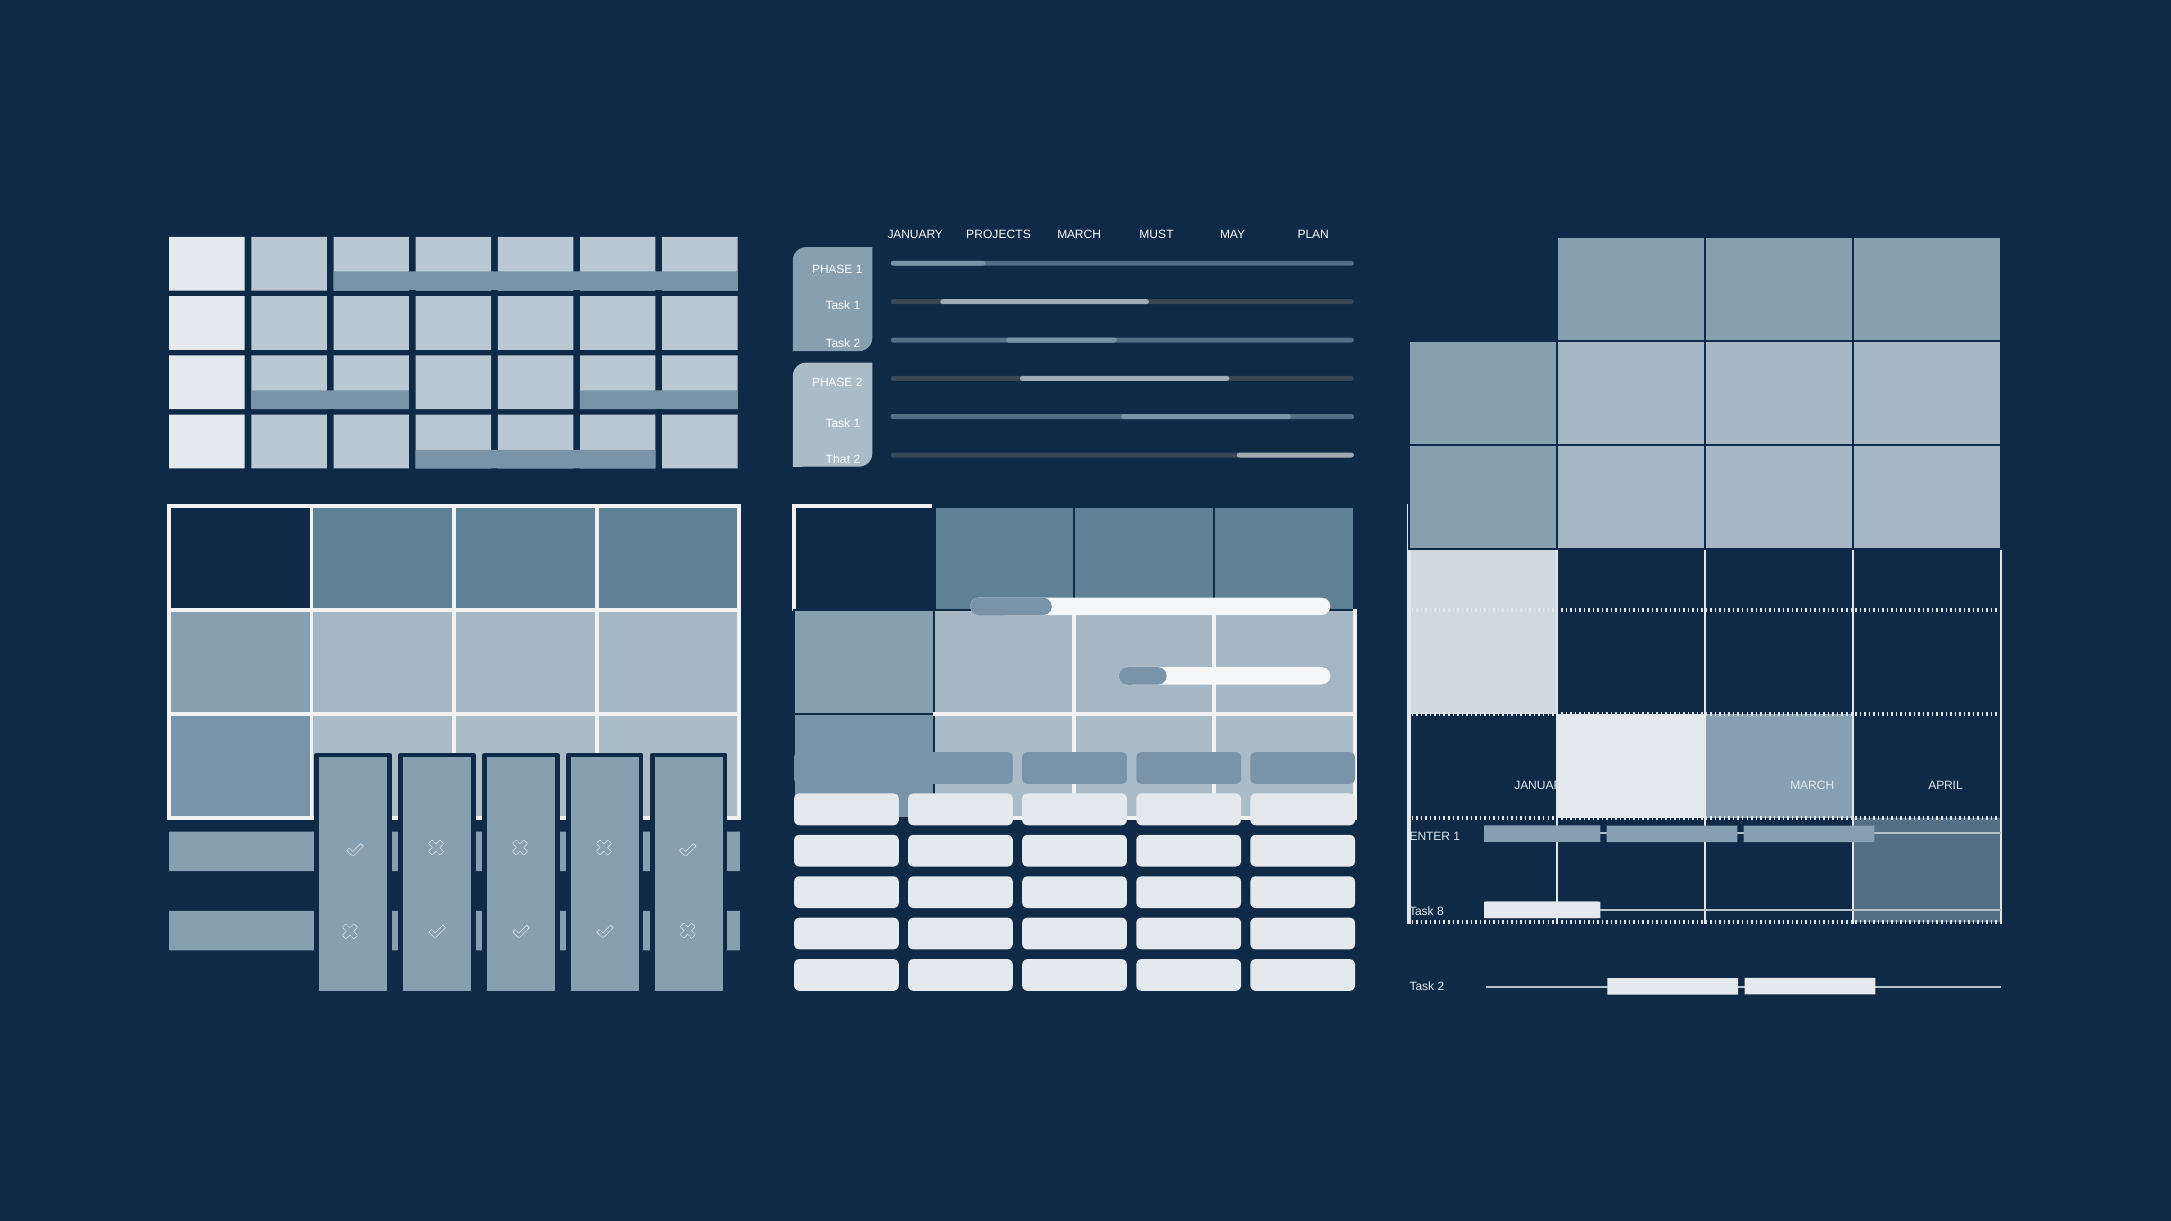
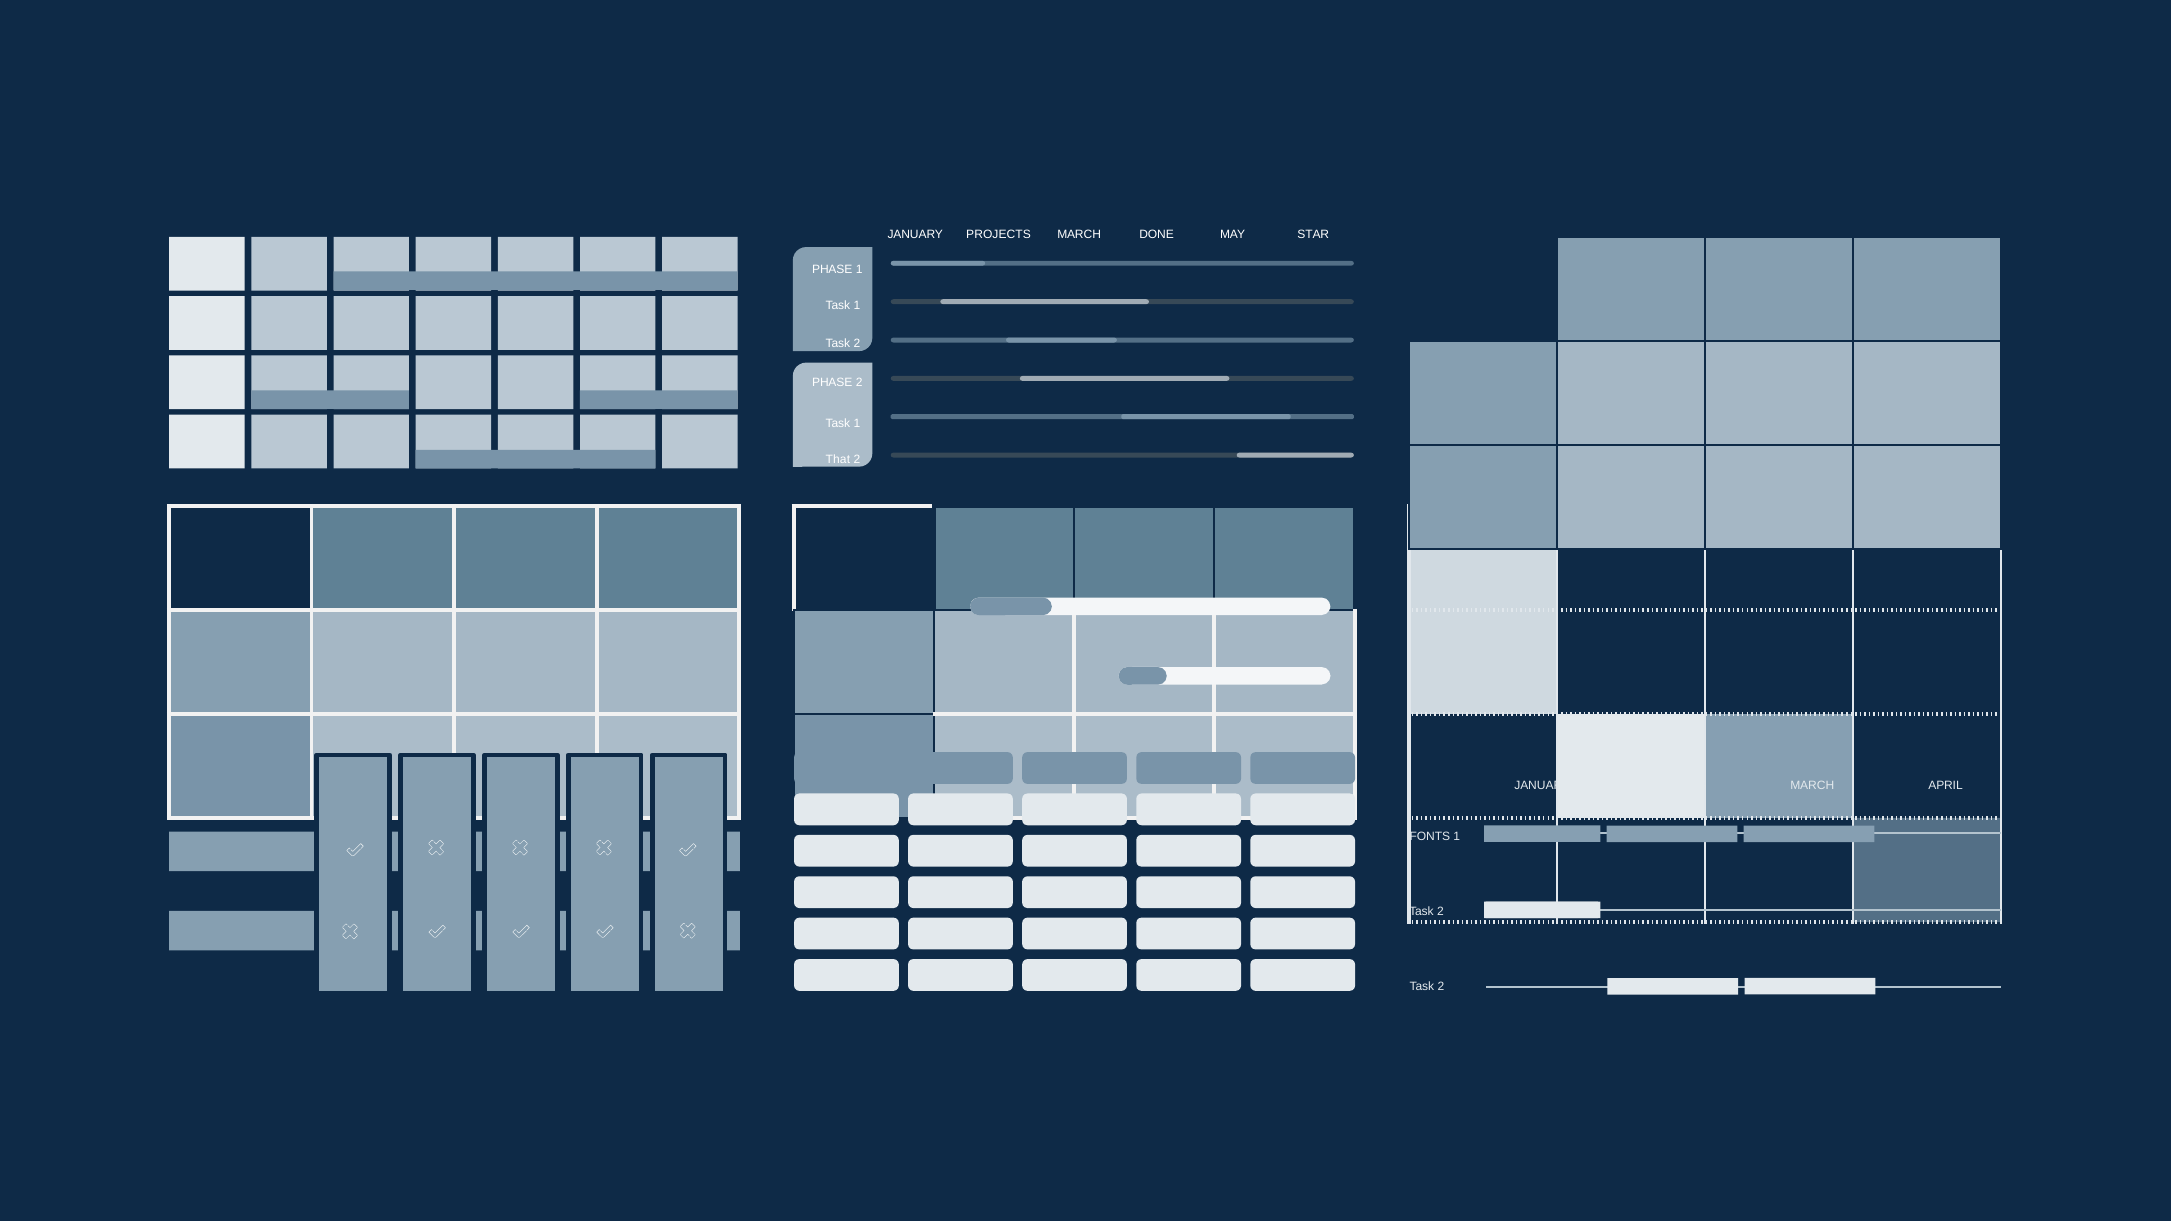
MUST: MUST -> DONE
PLAN: PLAN -> STAR
ENTER: ENTER -> FONTS
8 at (1440, 912): 8 -> 2
